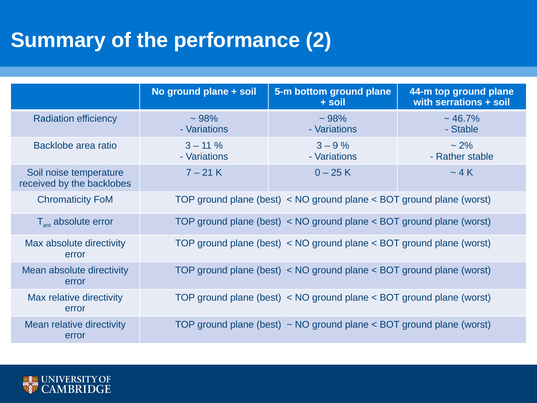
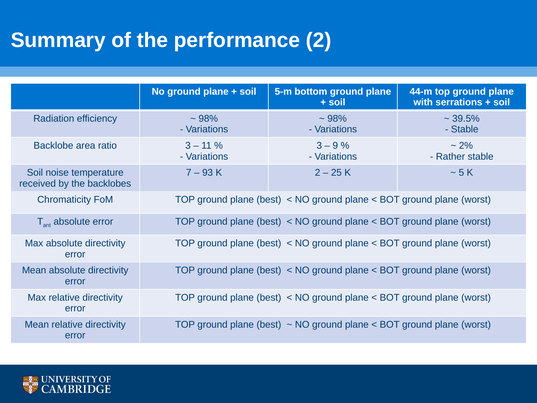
46.7%: 46.7% -> 39.5%
21: 21 -> 93
K 0: 0 -> 2
4: 4 -> 5
